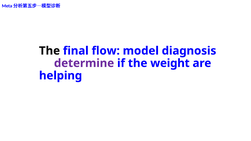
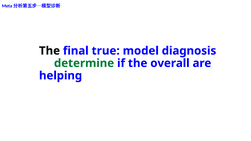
flow: flow -> true
determine colour: purple -> green
weight: weight -> overall
